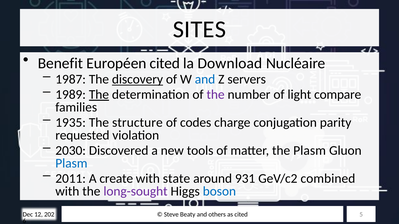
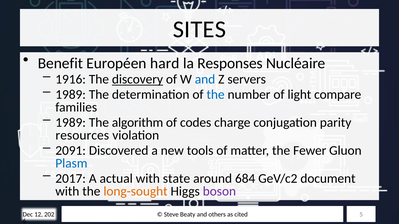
Européen cited: cited -> hard
Download: Download -> Responses
1987: 1987 -> 1916
The at (99, 95) underline: present -> none
the at (216, 95) colour: purple -> blue
1935 at (71, 123): 1935 -> 1989
structure: structure -> algorithm
requested: requested -> resources
2030: 2030 -> 2091
the Plasm: Plasm -> Fewer
2011: 2011 -> 2017
create: create -> actual
931: 931 -> 684
combined: combined -> document
long-sought colour: purple -> orange
boson colour: blue -> purple
